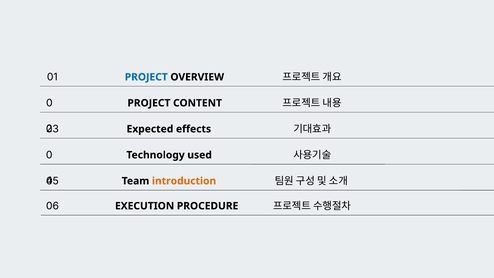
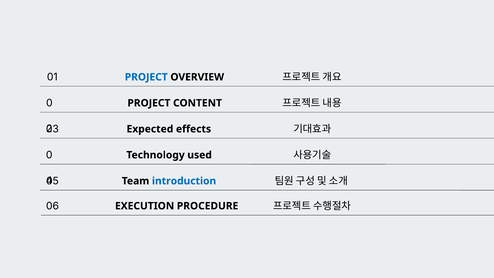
introduction colour: orange -> blue
